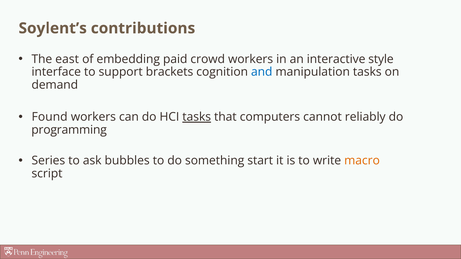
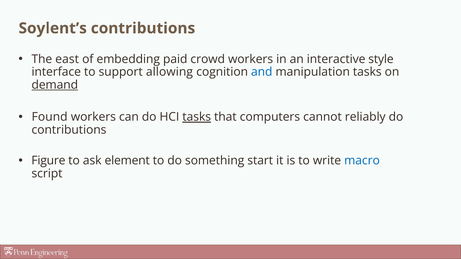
brackets: brackets -> allowing
demand underline: none -> present
programming at (69, 130): programming -> contributions
Series: Series -> Figure
bubbles: bubbles -> element
macro colour: orange -> blue
